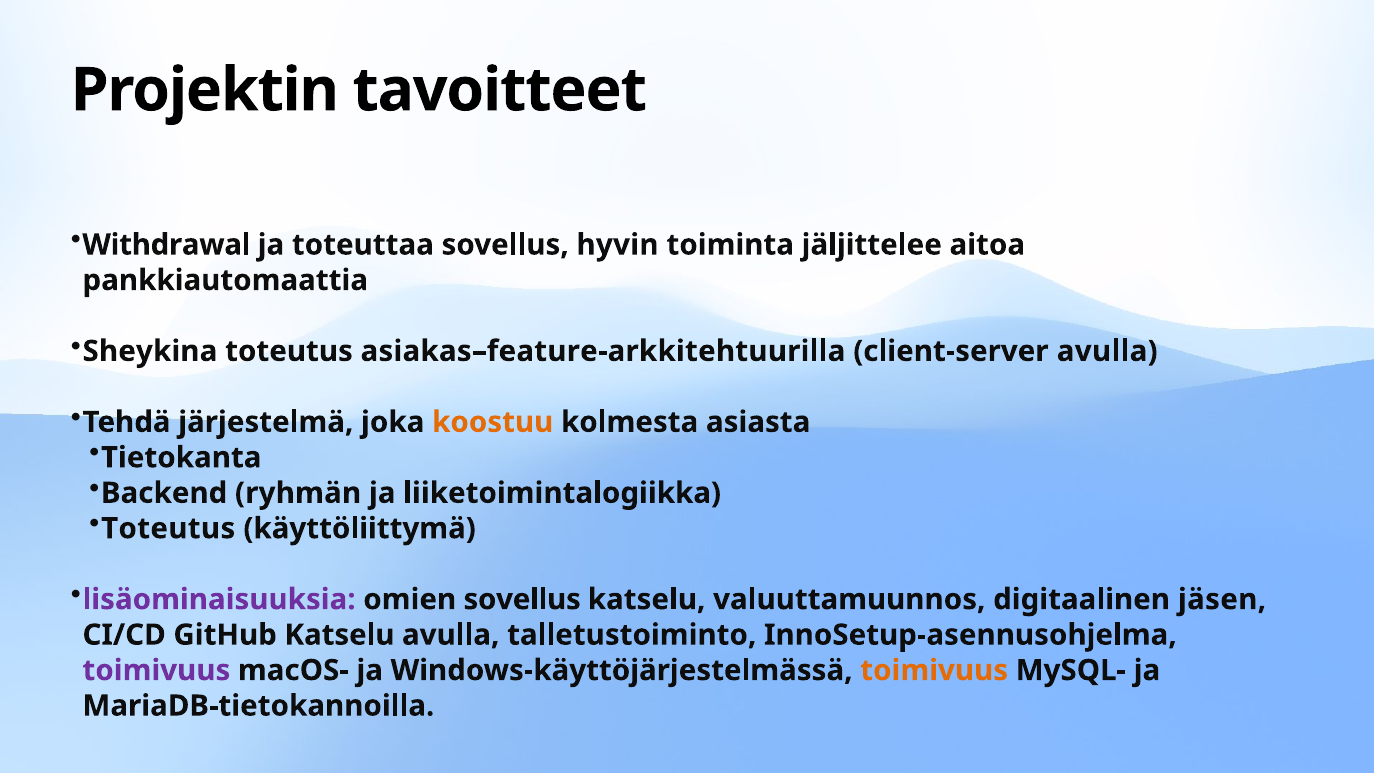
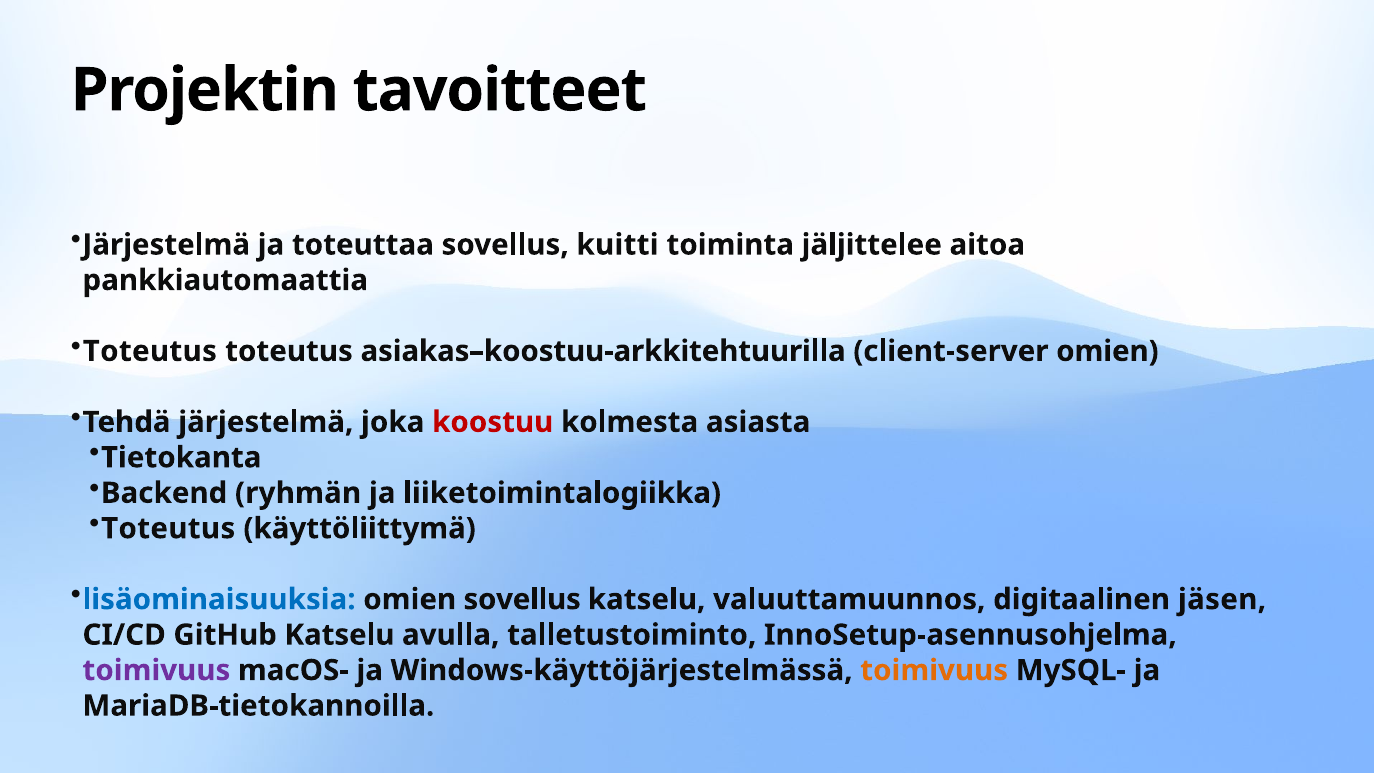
Withdrawal at (166, 245): Withdrawal -> Järjestelmä
hyvin: hyvin -> kuitti
Sheykina at (150, 351): Sheykina -> Toteutus
asiakas–feature-arkkitehtuurilla: asiakas–feature-arkkitehtuurilla -> asiakas–koostuu-arkkitehtuurilla
client-server avulla: avulla -> omien
koostuu colour: orange -> red
lisäominaisuuksia colour: purple -> blue
